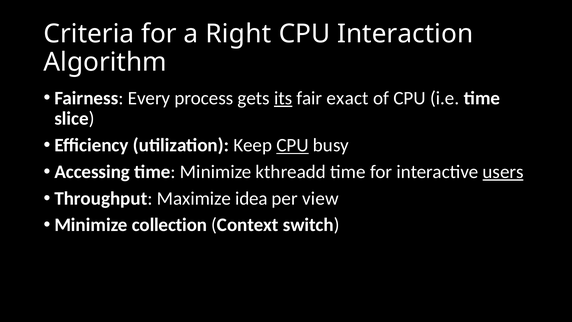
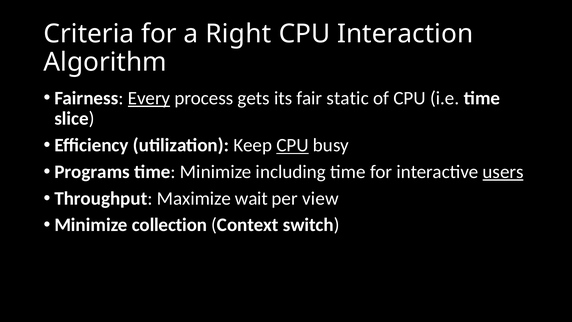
Every underline: none -> present
its underline: present -> none
exact: exact -> static
Accessing: Accessing -> Programs
kthreadd: kthreadd -> including
idea: idea -> wait
